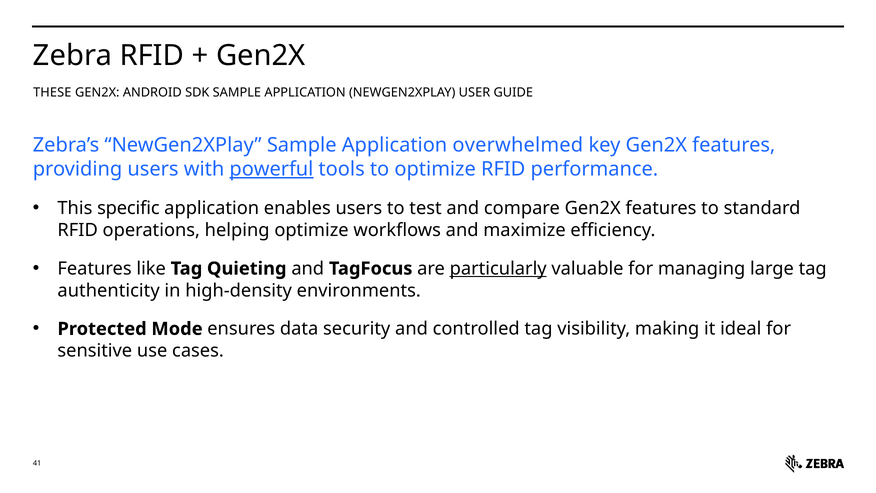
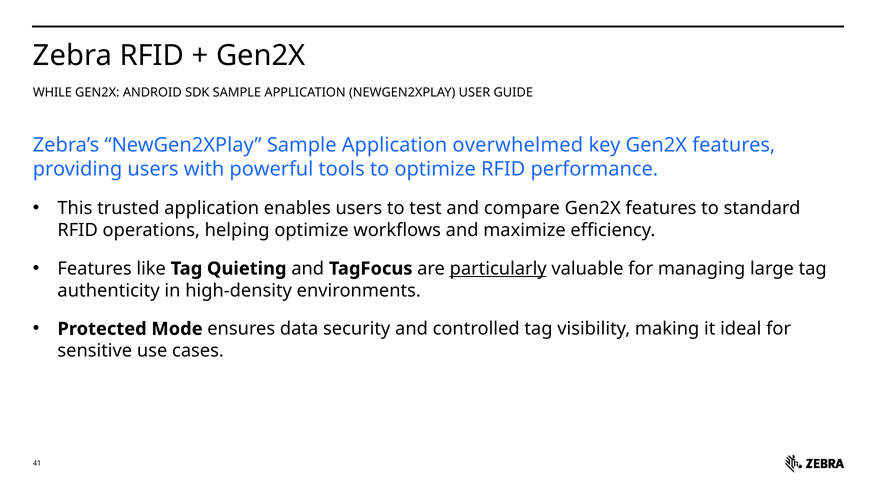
THESE: THESE -> WHILE
powerful underline: present -> none
specific: specific -> trusted
